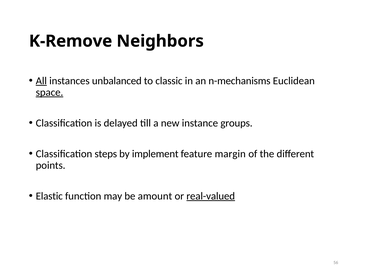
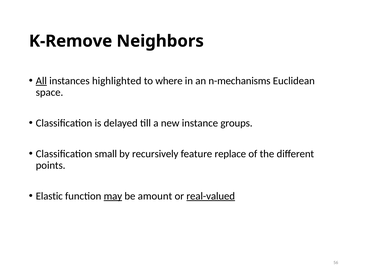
unbalanced: unbalanced -> highlighted
classic: classic -> where
space underline: present -> none
steps: steps -> small
implement: implement -> recursively
margin: margin -> replace
may underline: none -> present
